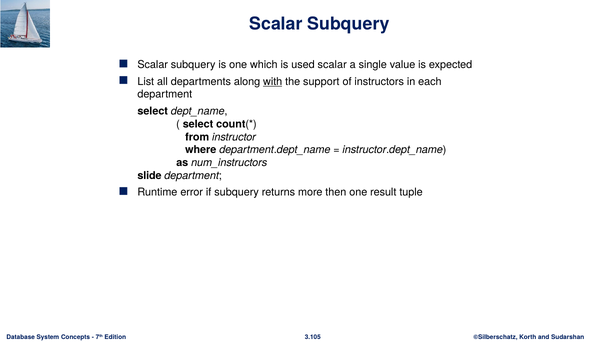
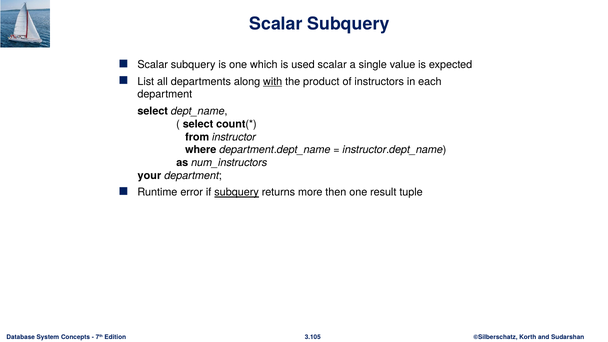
support: support -> product
slide: slide -> your
subquery at (237, 192) underline: none -> present
